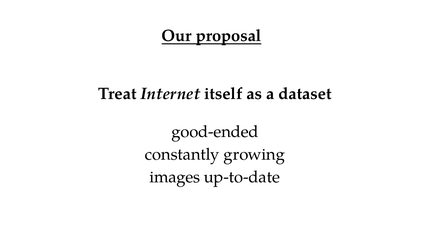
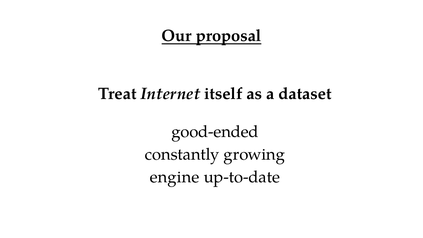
images: images -> engine
